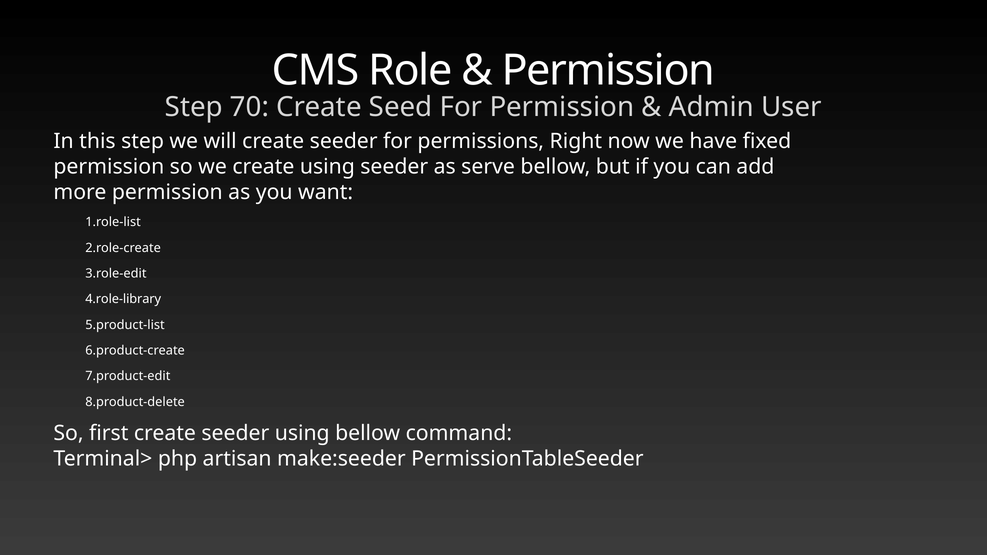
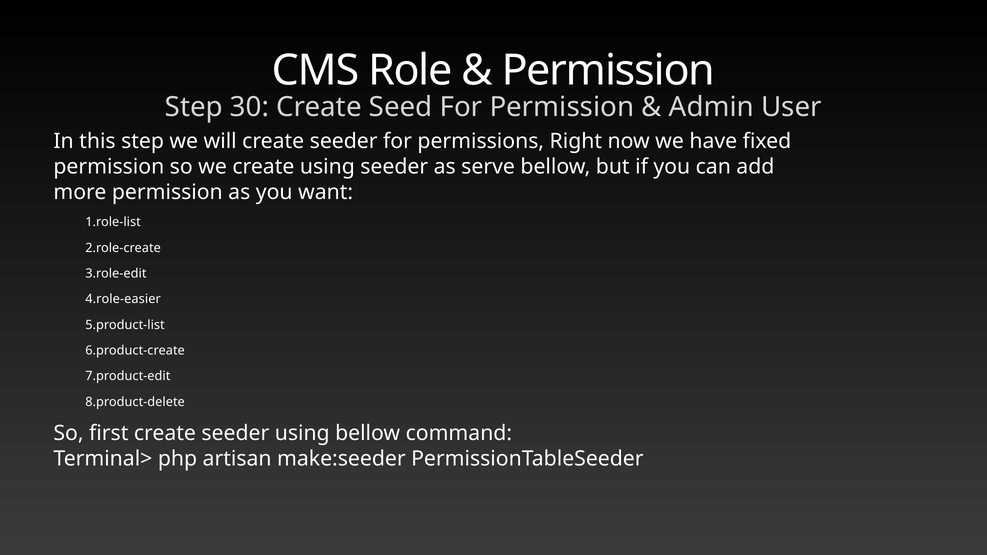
70: 70 -> 30
4.role-library: 4.role-library -> 4.role-easier
